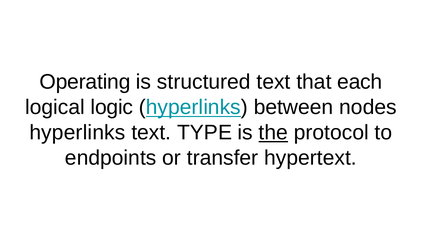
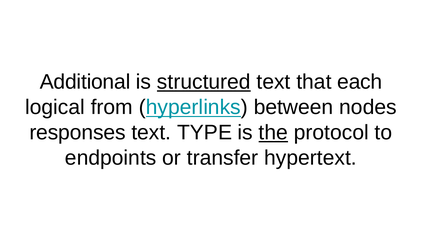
Operating: Operating -> Additional
structured underline: none -> present
logic: logic -> from
hyperlinks at (77, 133): hyperlinks -> responses
